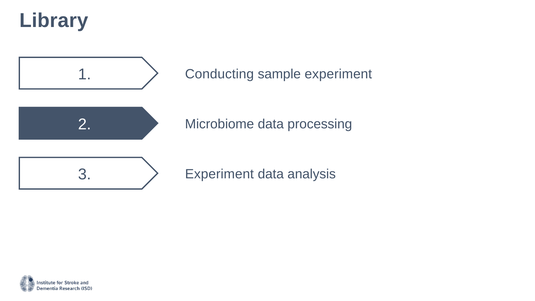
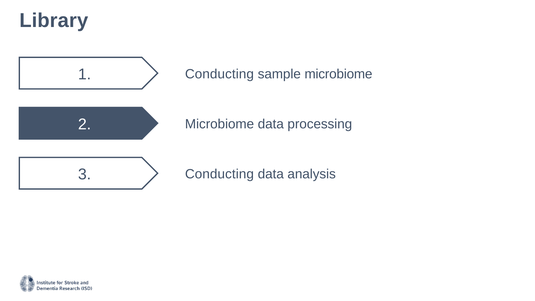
sample experiment: experiment -> microbiome
Experiment at (219, 174): Experiment -> Conducting
